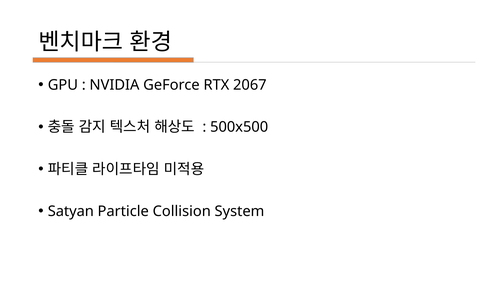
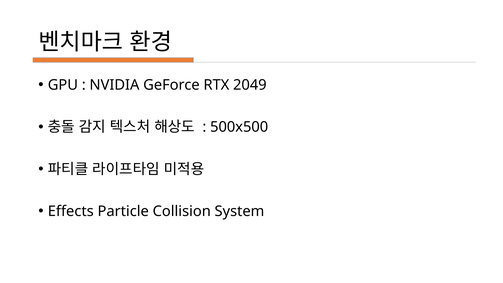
2067: 2067 -> 2049
Satyan: Satyan -> Effects
